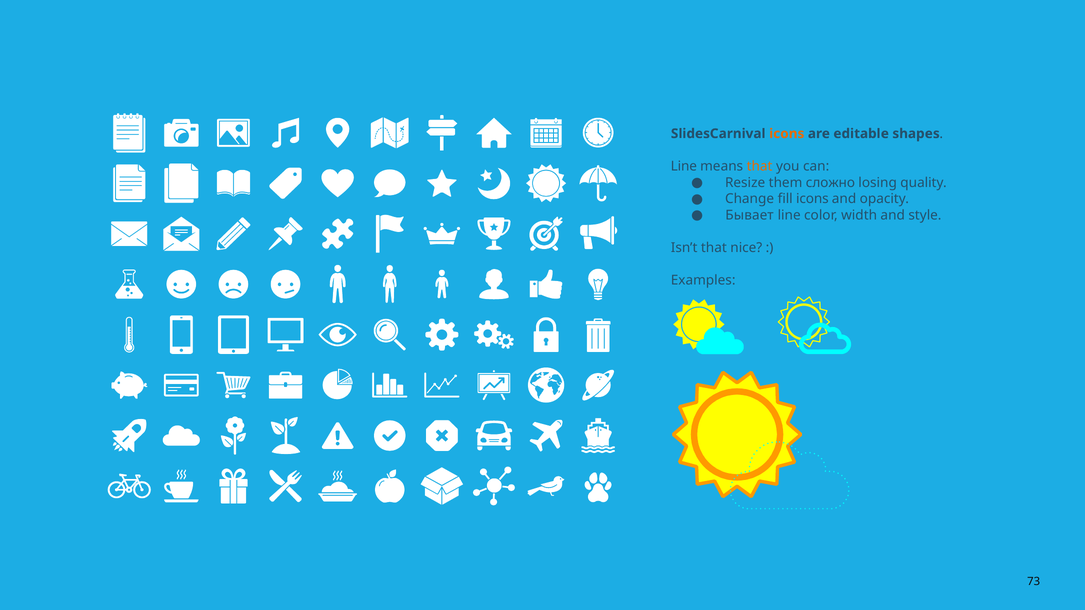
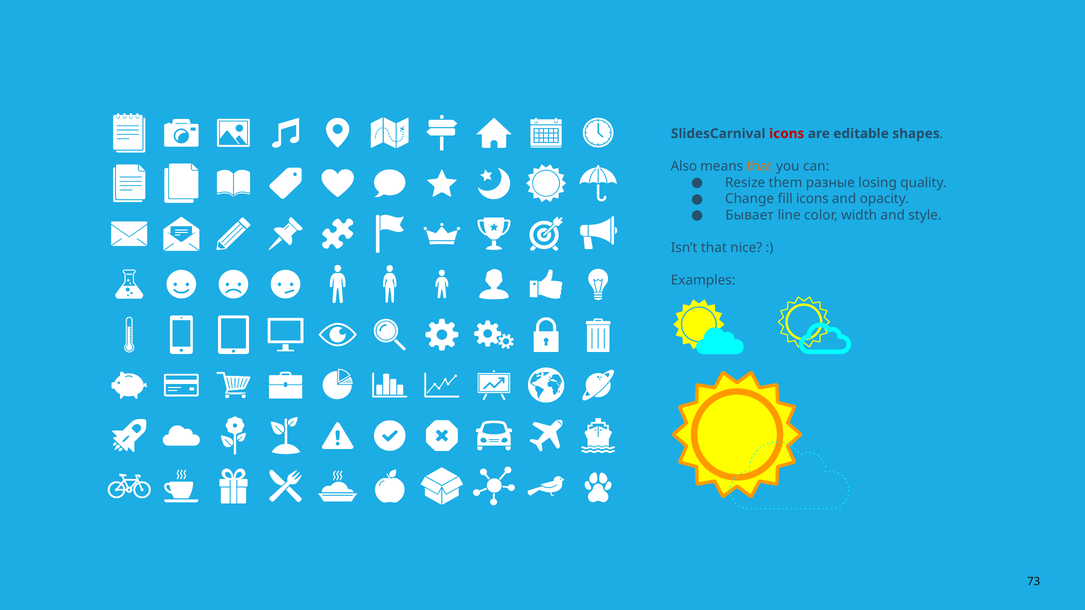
icons at (787, 134) colour: orange -> red
Line at (684, 166): Line -> Also
сложно: сложно -> разные
